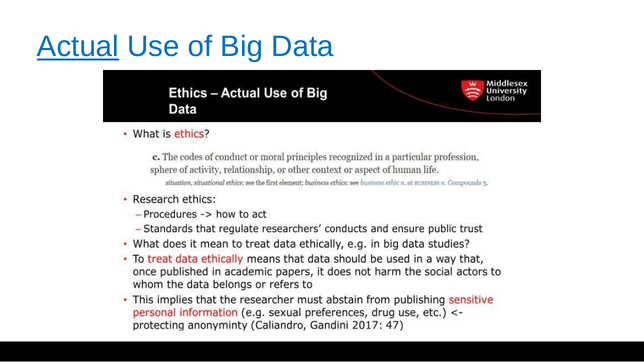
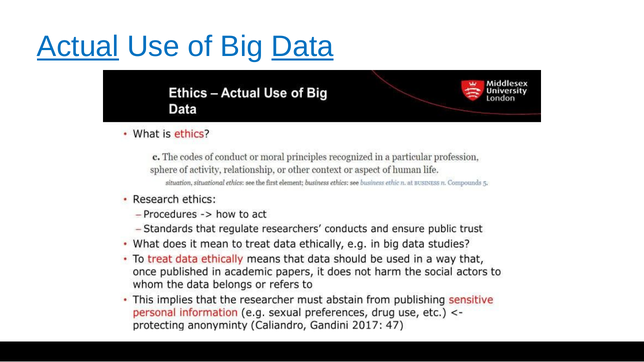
Data at (302, 47) underline: none -> present
